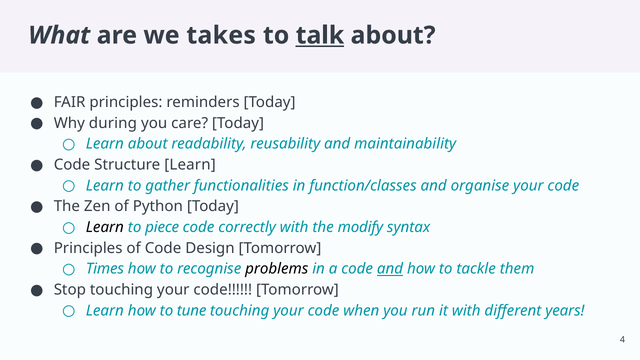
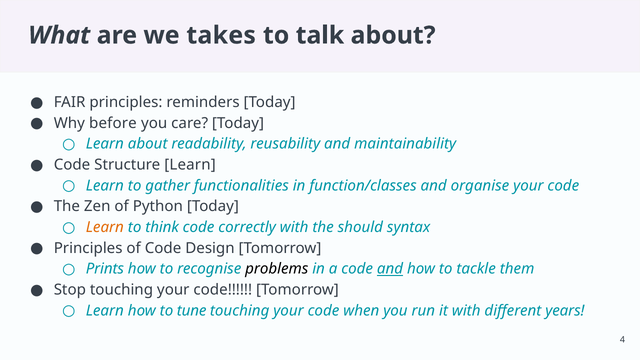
talk underline: present -> none
during: during -> before
Learn at (105, 227) colour: black -> orange
piece: piece -> think
modify: modify -> should
Times: Times -> Prints
